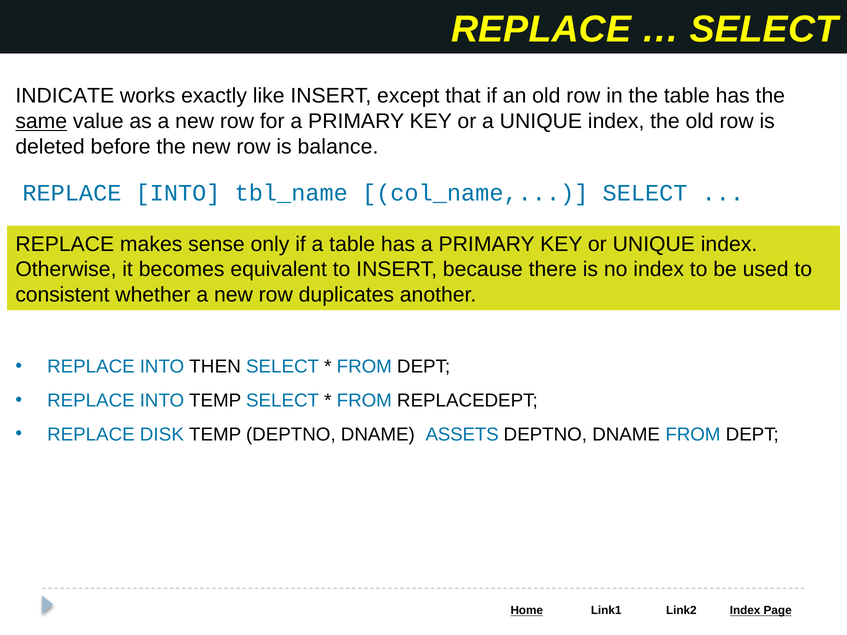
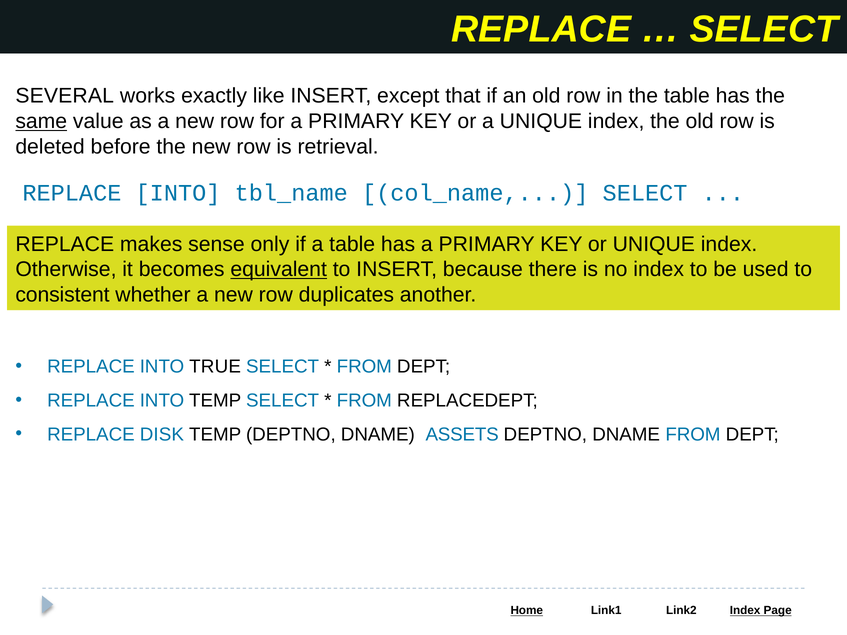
INDICATE: INDICATE -> SEVERAL
balance: balance -> retrieval
equivalent underline: none -> present
THEN: THEN -> TRUE
